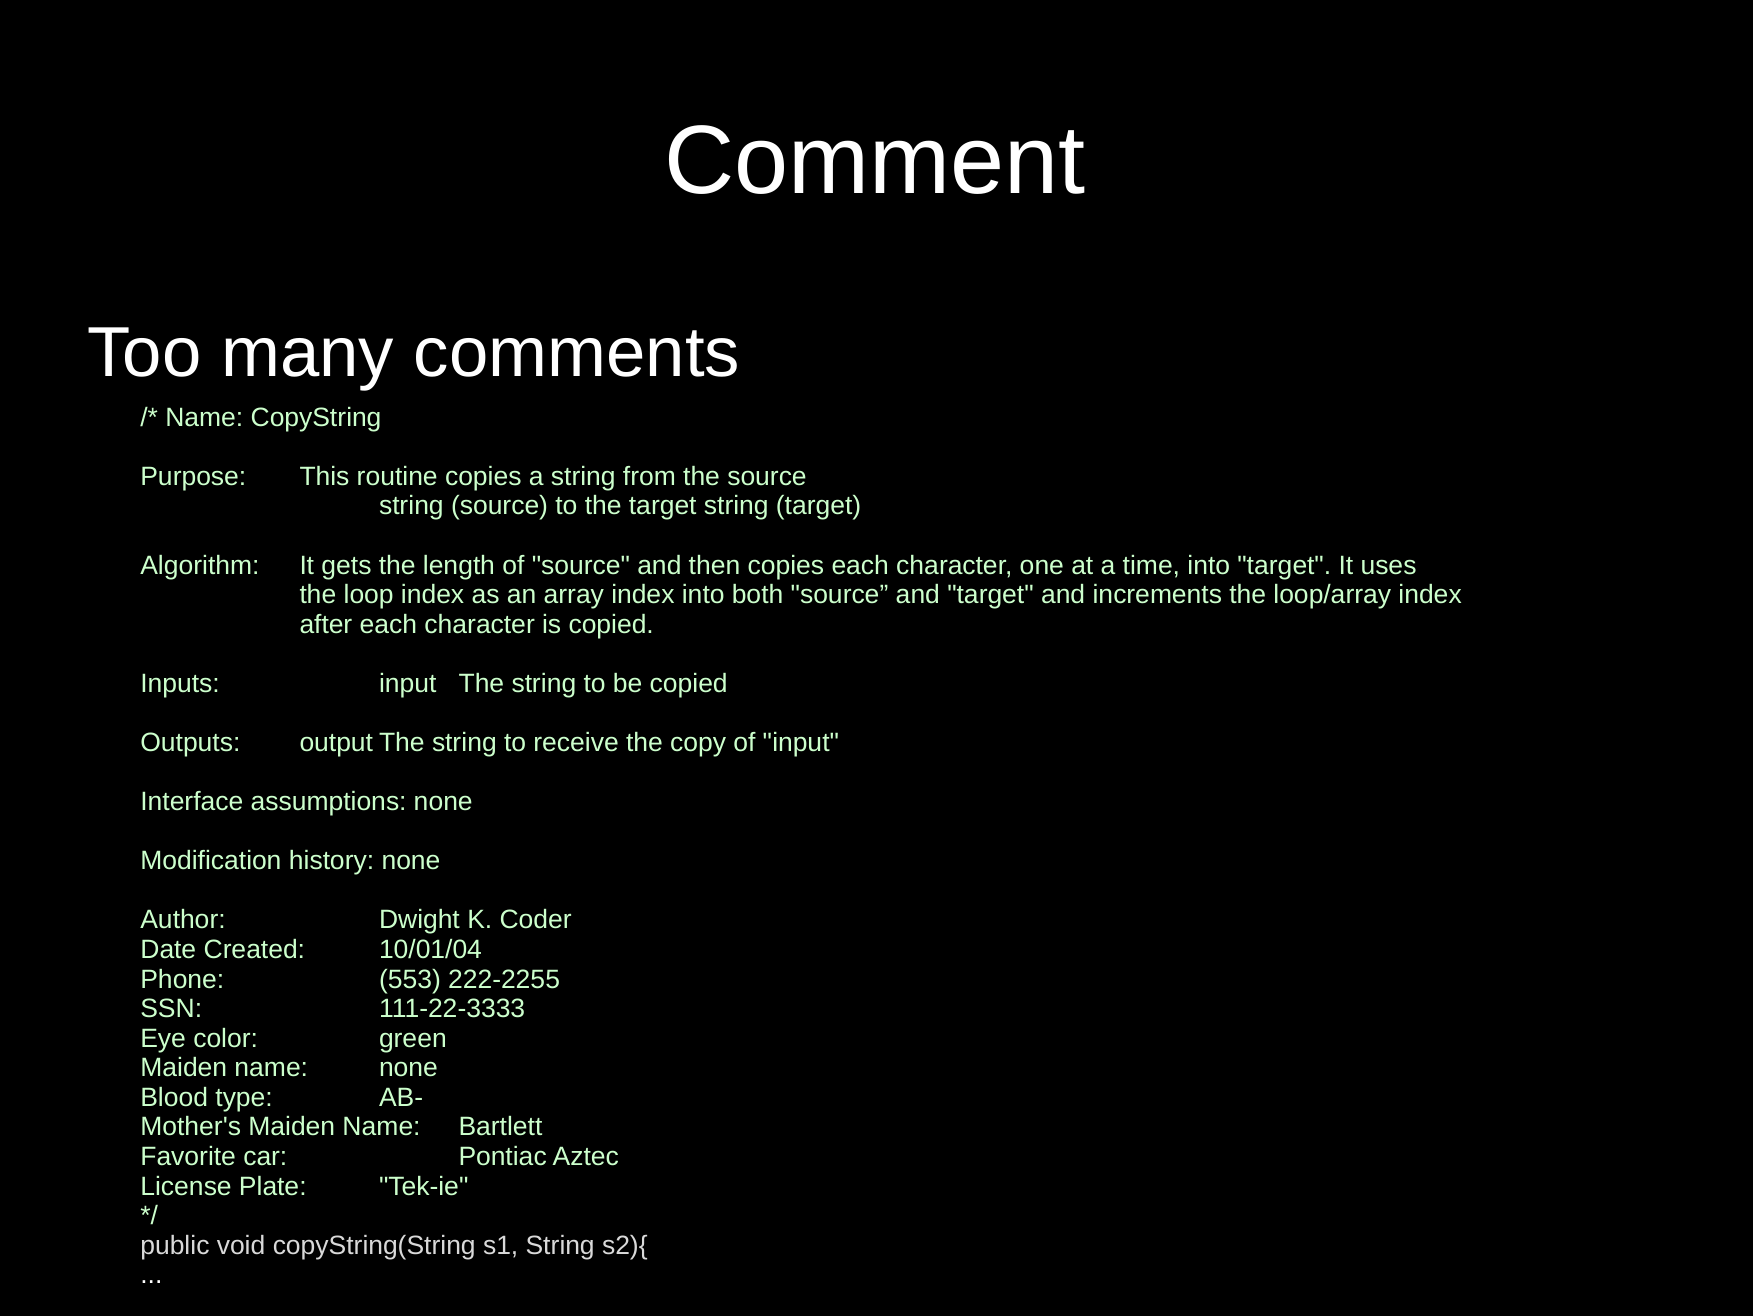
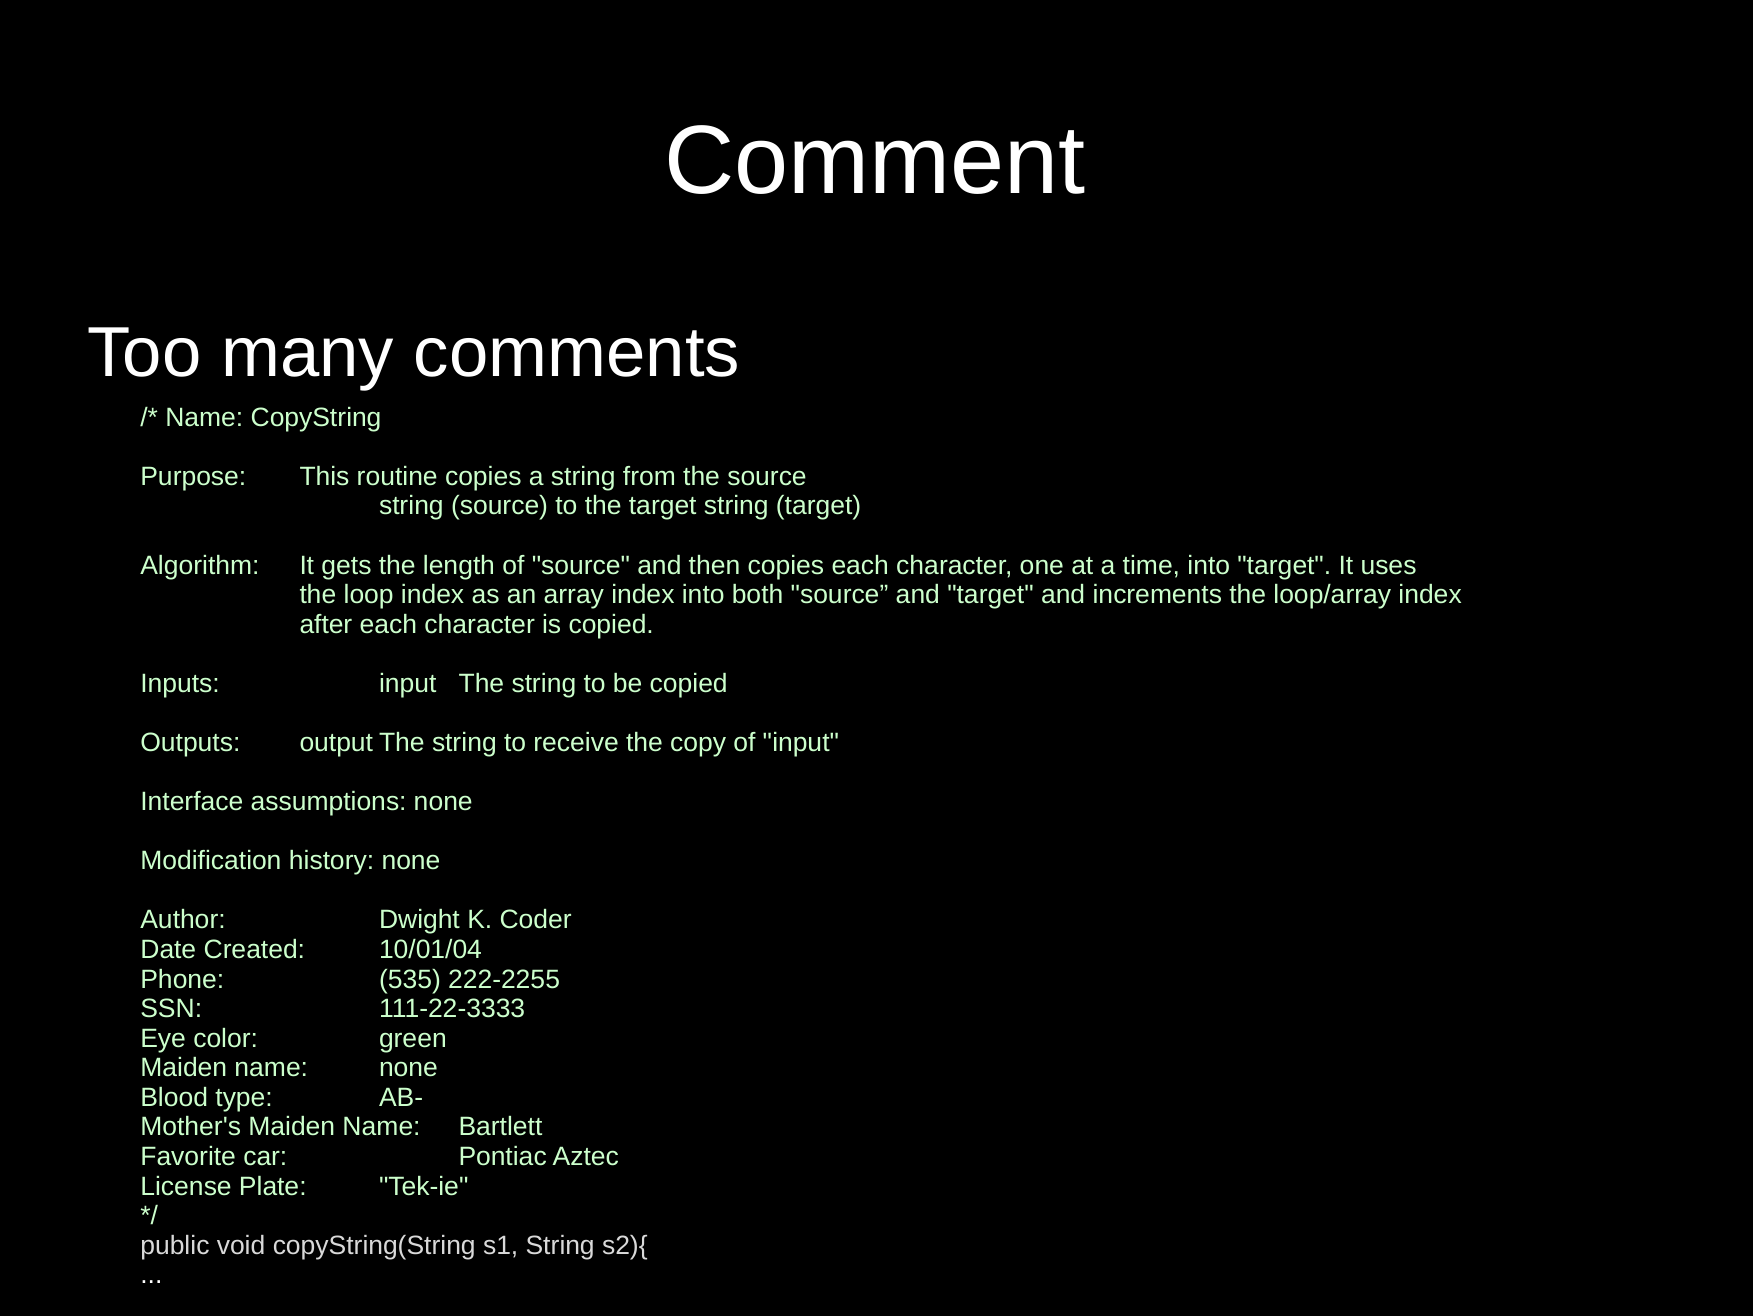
553: 553 -> 535
